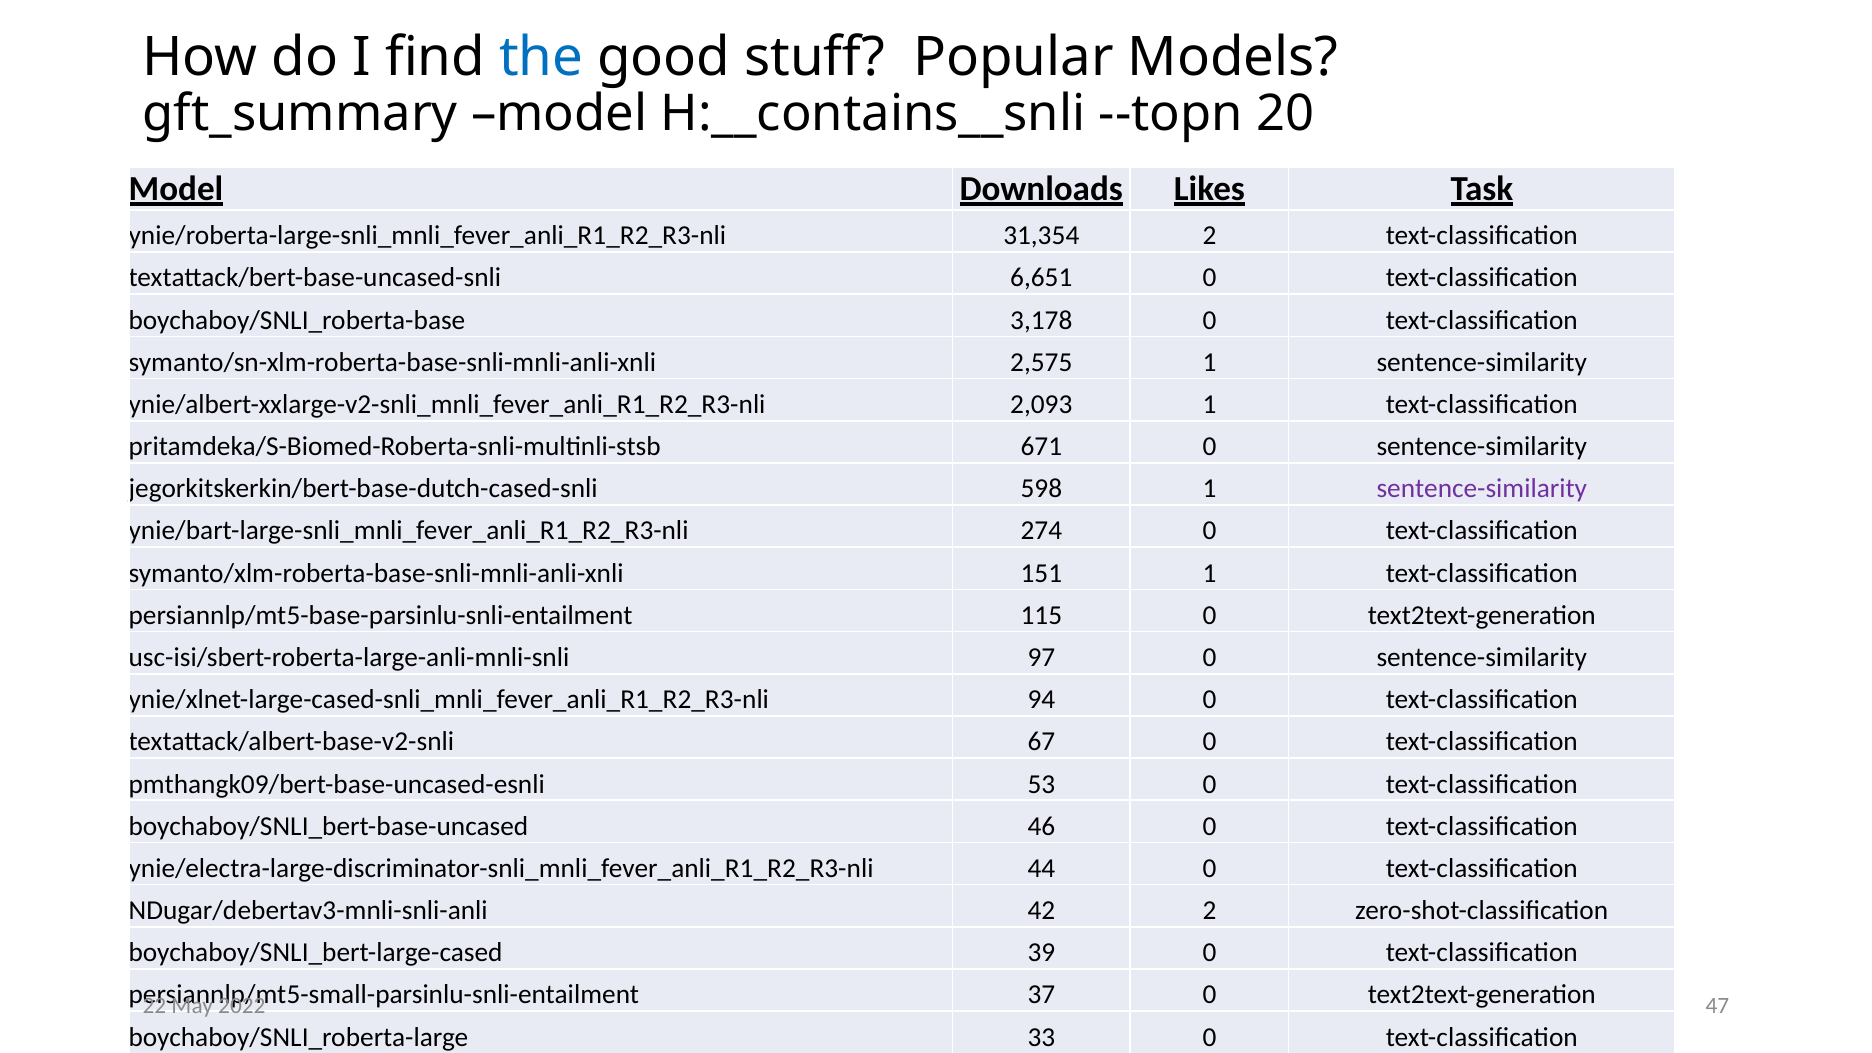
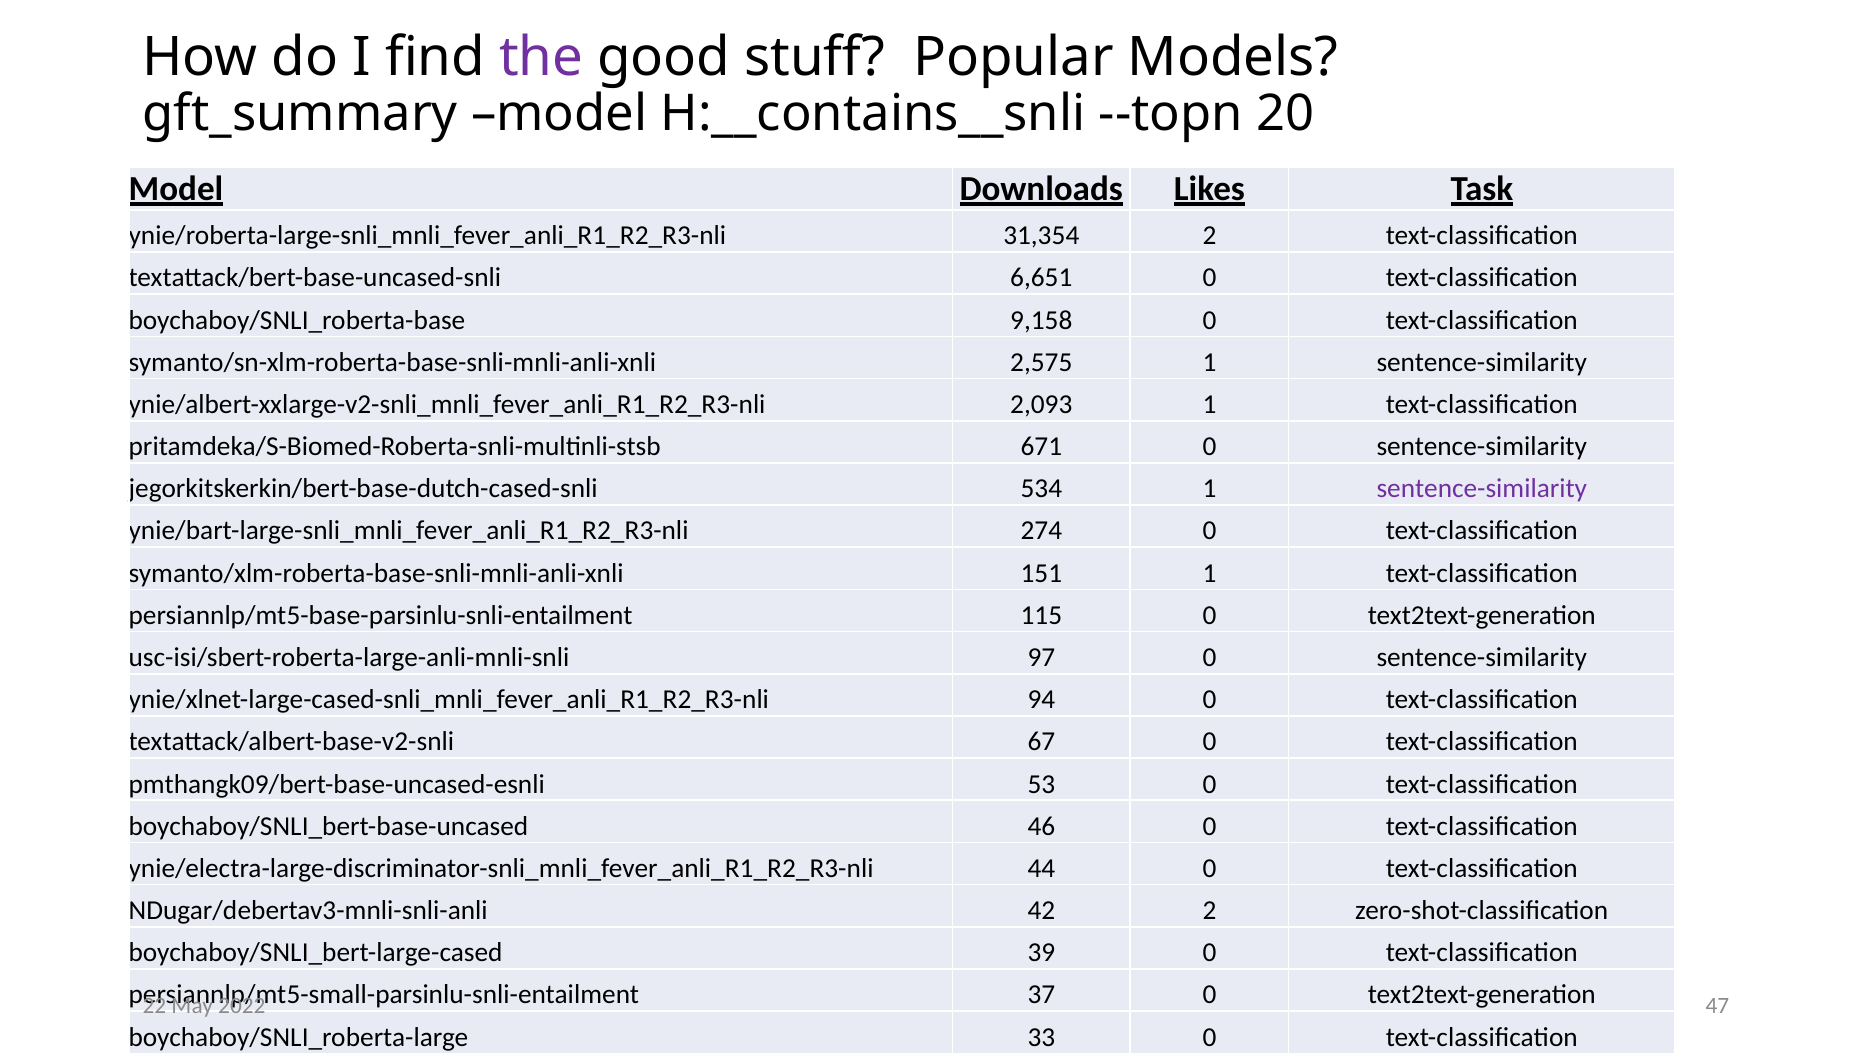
the colour: blue -> purple
3,178: 3,178 -> 9,158
598: 598 -> 534
